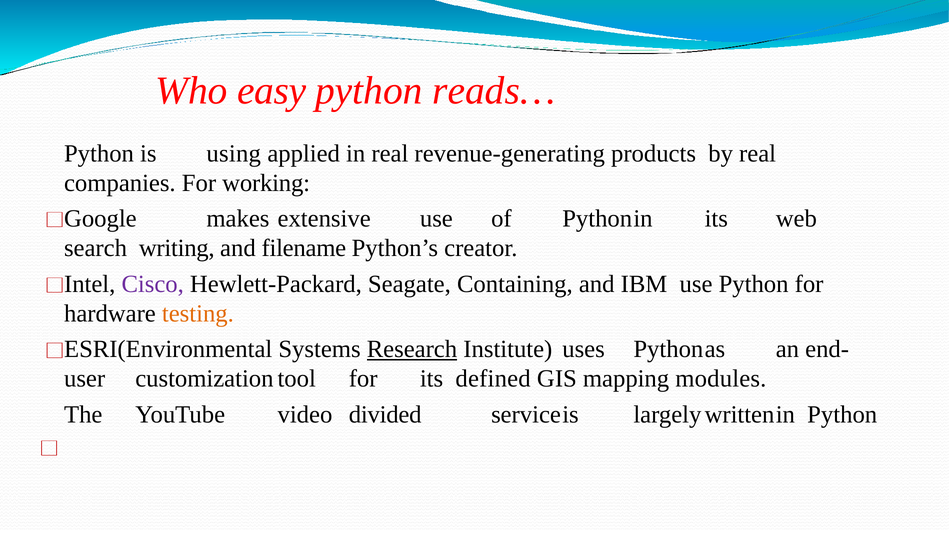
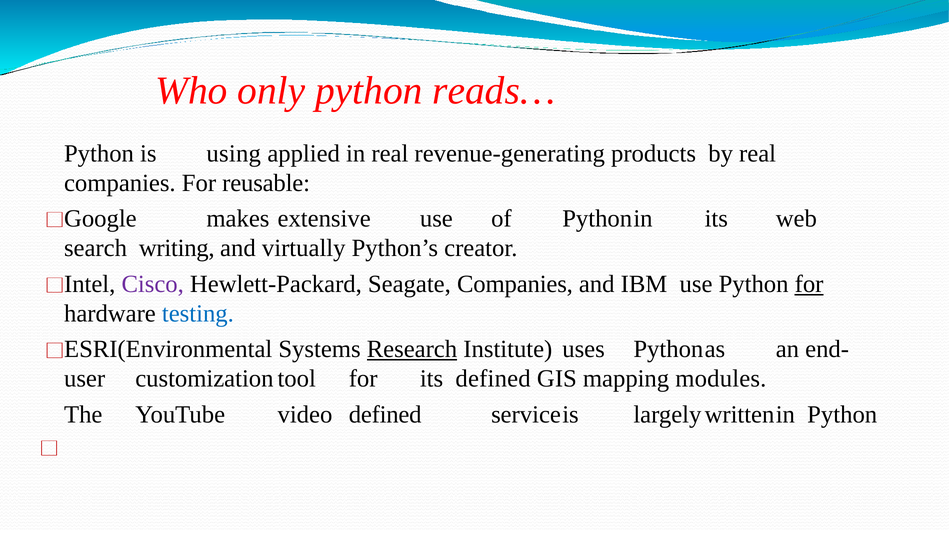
easy: easy -> only
working: working -> reusable
filename: filename -> virtually
Seagate Containing: Containing -> Companies
for at (809, 284) underline: none -> present
testing colour: orange -> blue
video divided: divided -> defined
